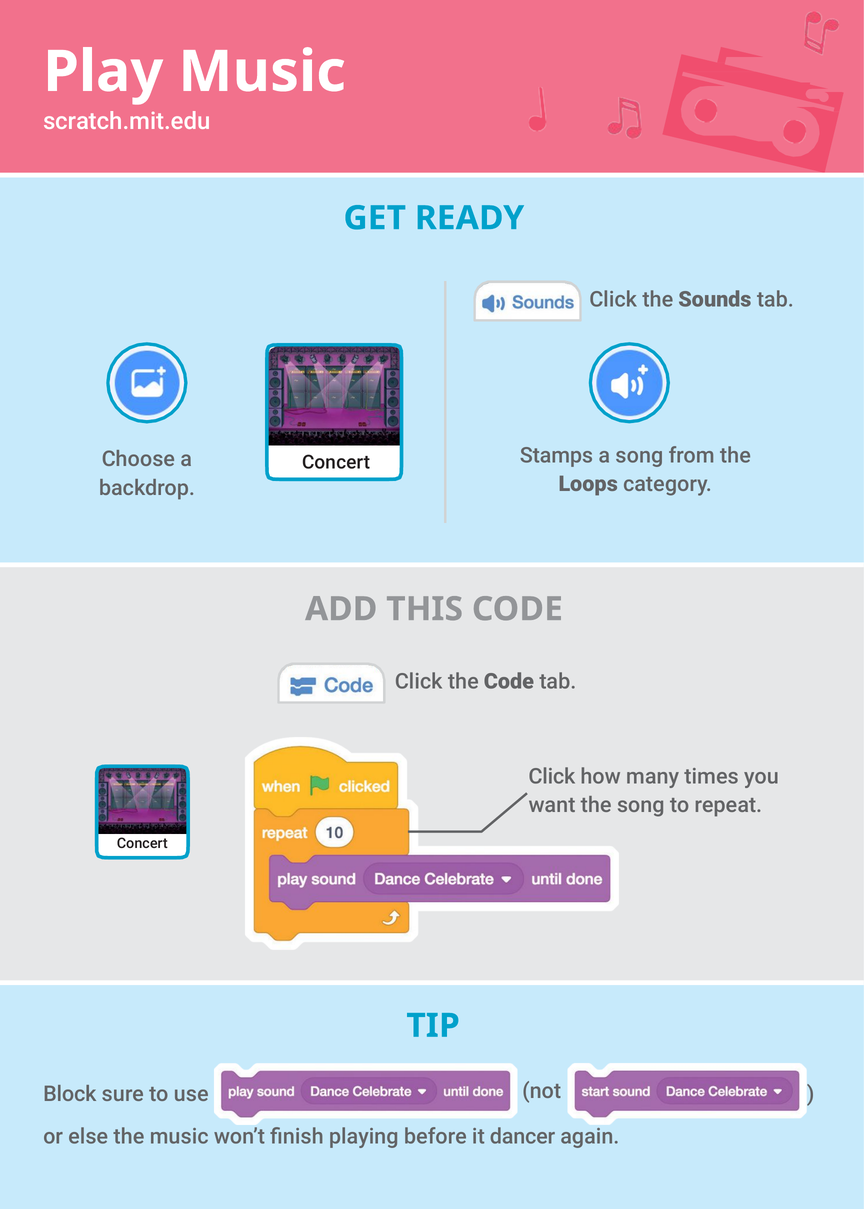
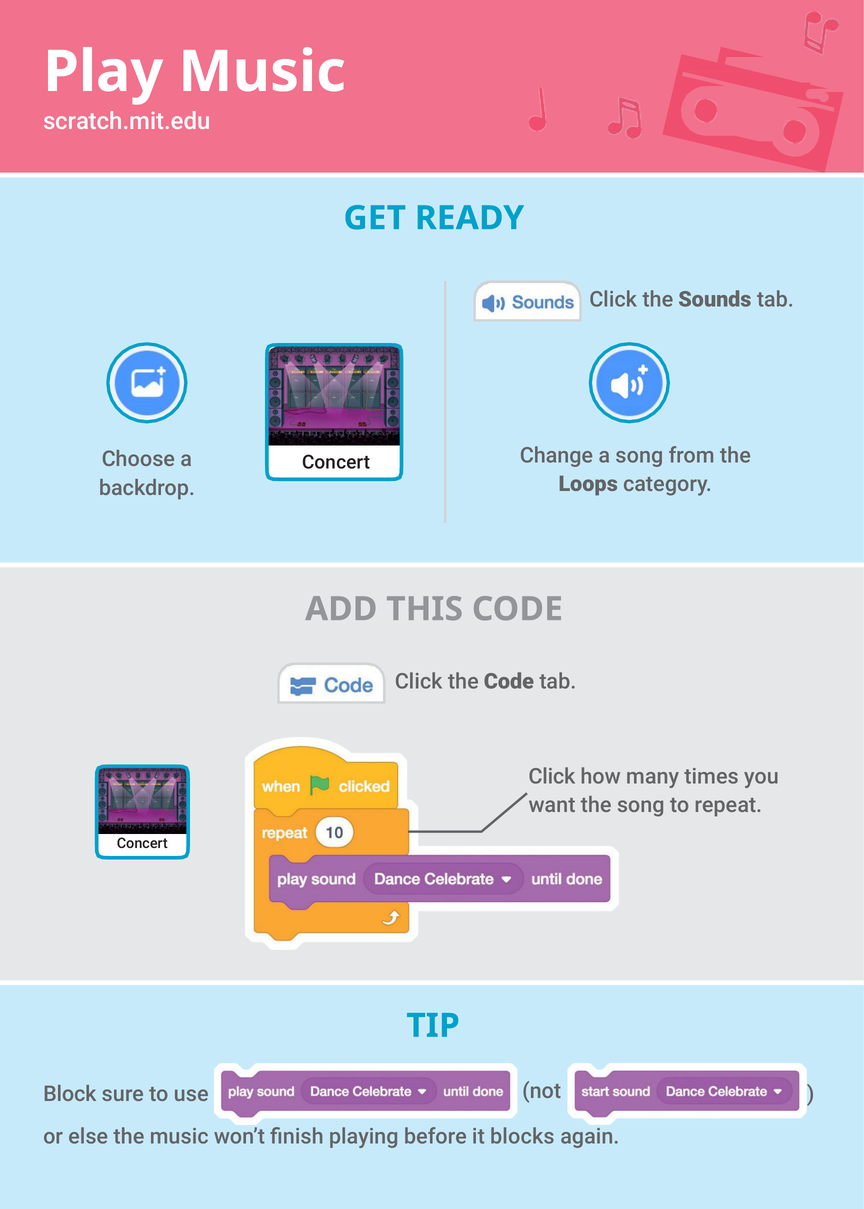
Stamps: Stamps -> Change
dancer: dancer -> blocks
